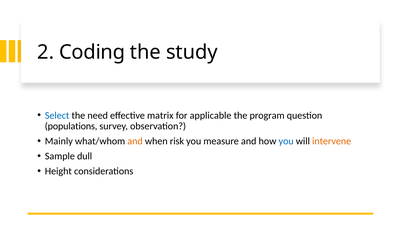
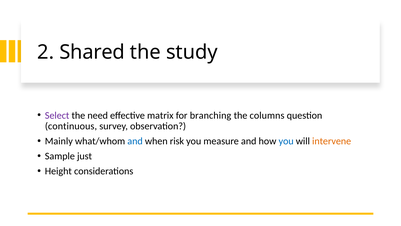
Coding: Coding -> Shared
Select colour: blue -> purple
applicable: applicable -> branching
program: program -> columns
populations: populations -> continuous
and at (135, 141) colour: orange -> blue
dull: dull -> just
